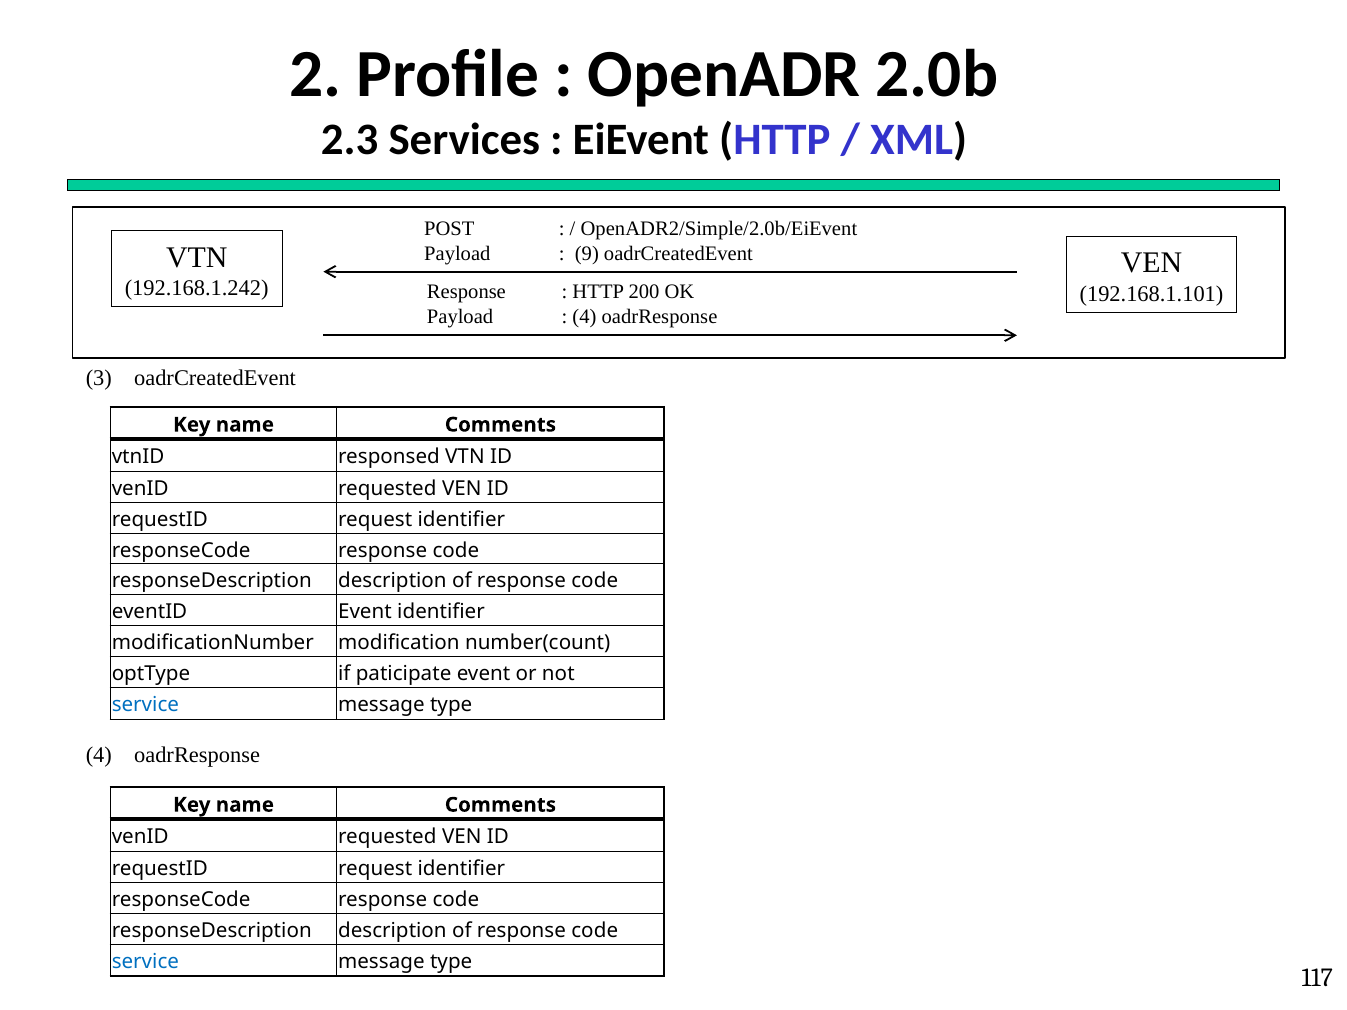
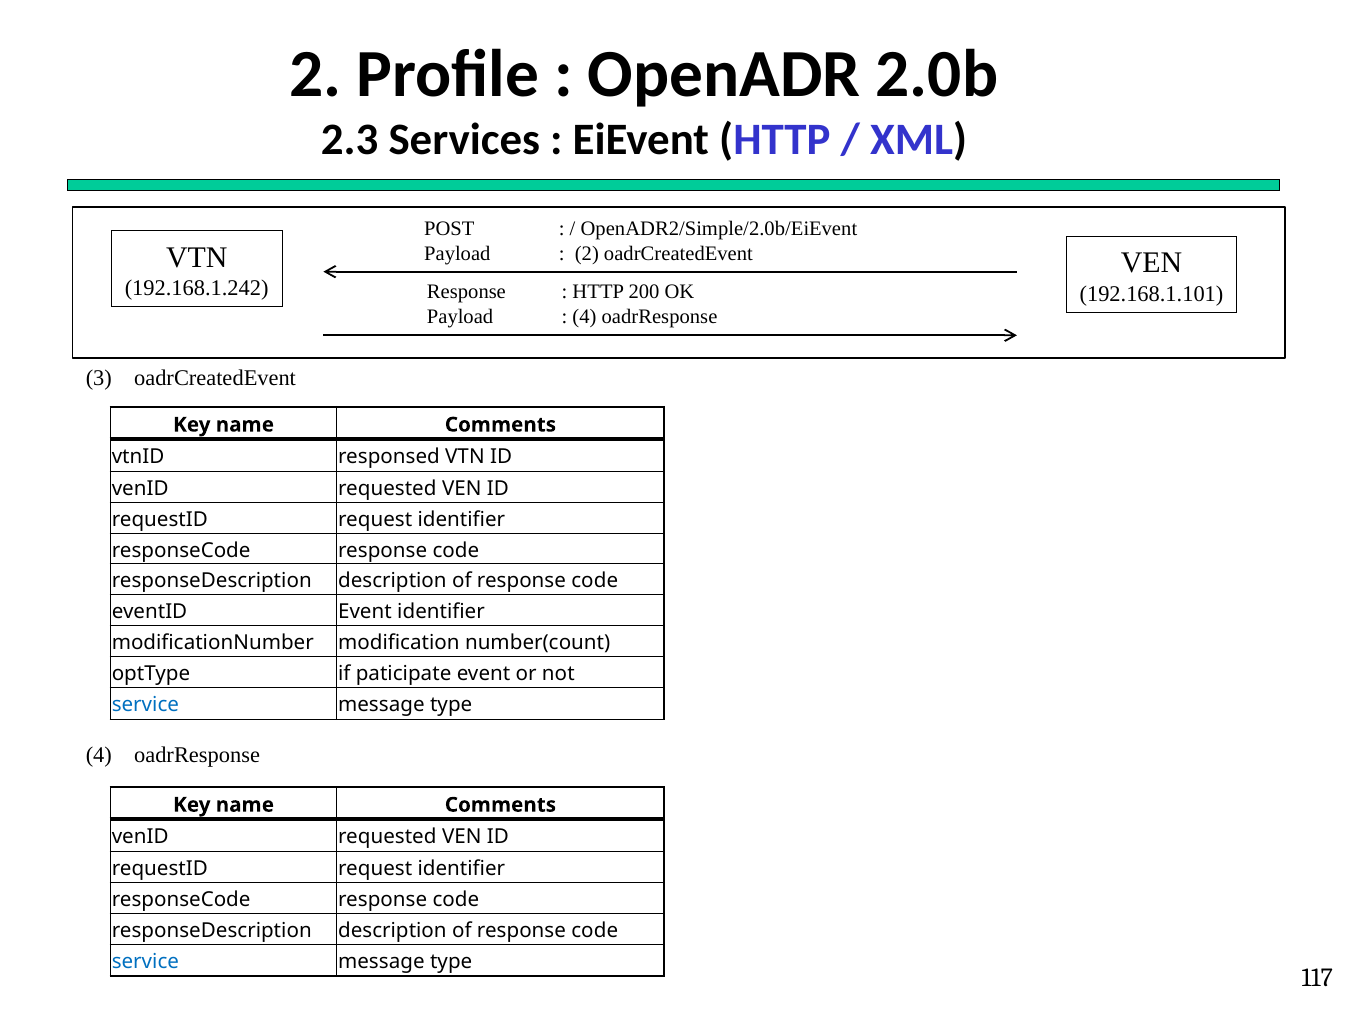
9 at (587, 253): 9 -> 2
